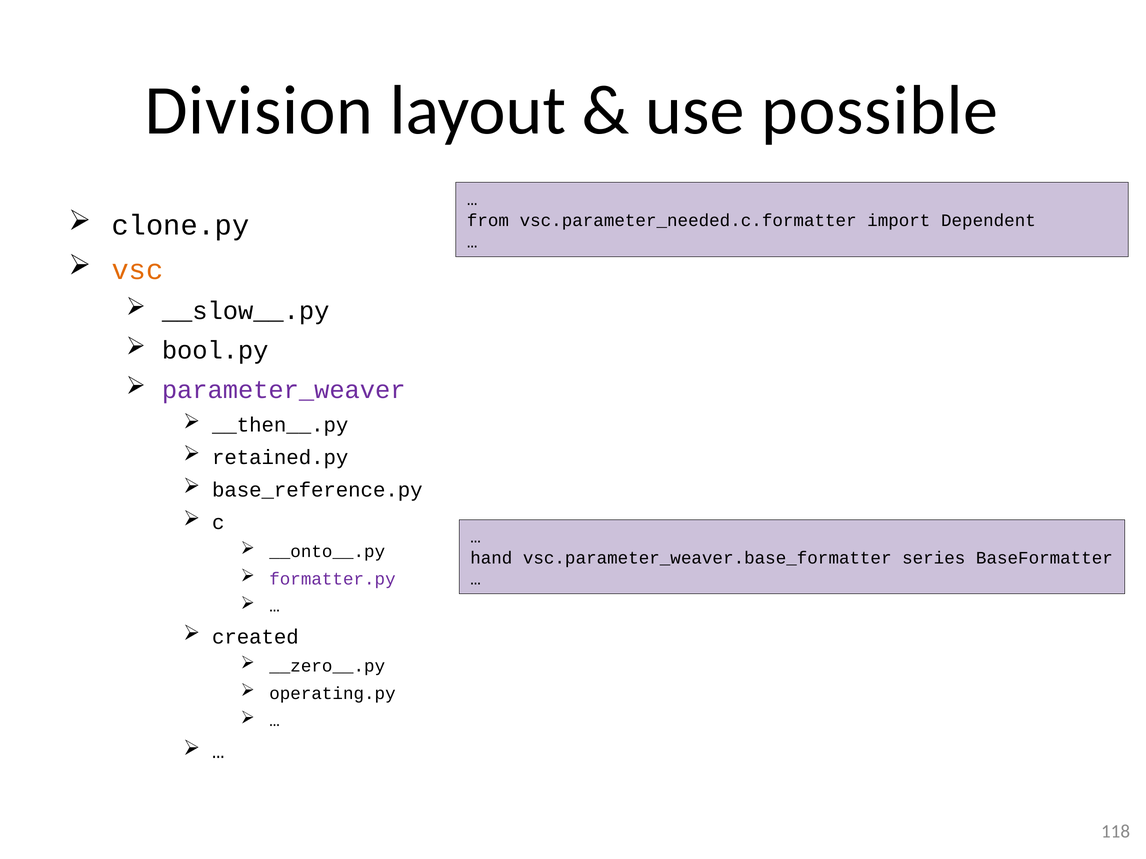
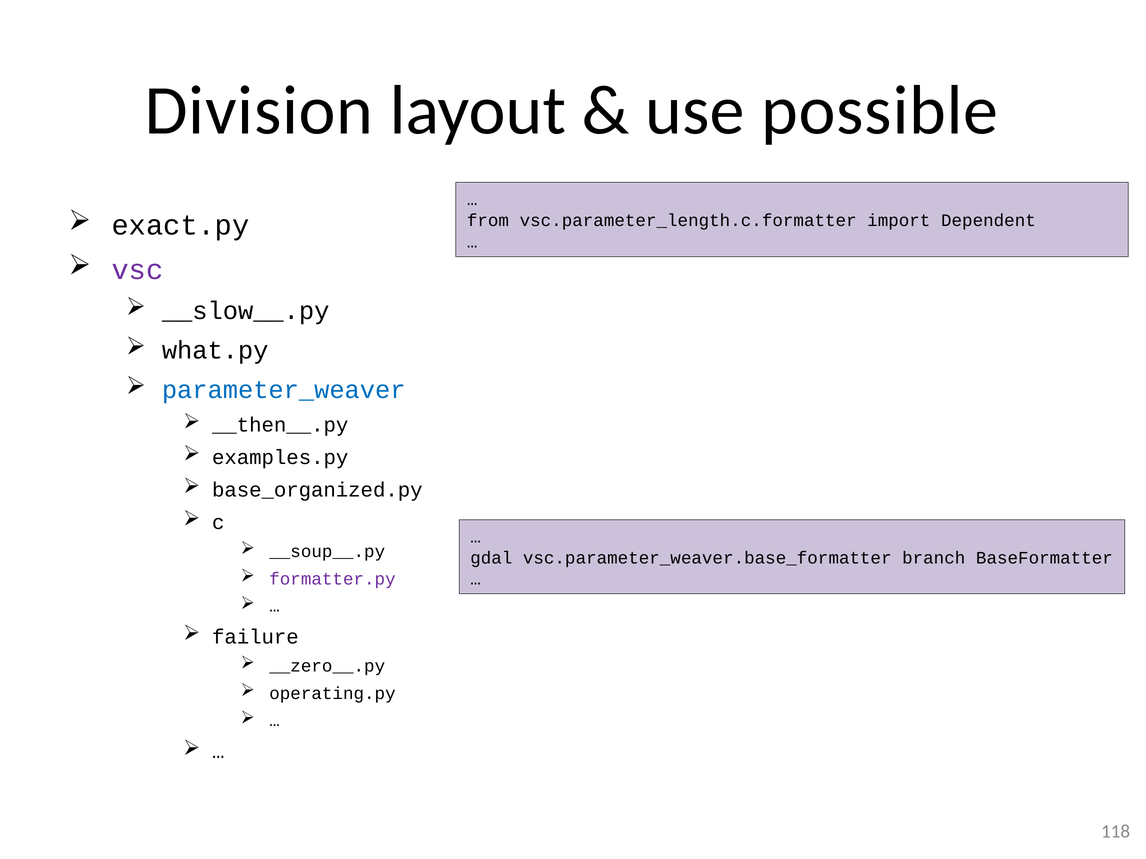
clone.py: clone.py -> exact.py
vsc.parameter_needed.c.formatter: vsc.parameter_needed.c.formatter -> vsc.parameter_length.c.formatter
vsc colour: orange -> purple
bool.py: bool.py -> what.py
parameter_weaver colour: purple -> blue
retained.py: retained.py -> examples.py
base_reference.py: base_reference.py -> base_organized.py
__onto__.py: __onto__.py -> __soup__.py
hand: hand -> gdal
series: series -> branch
created: created -> failure
